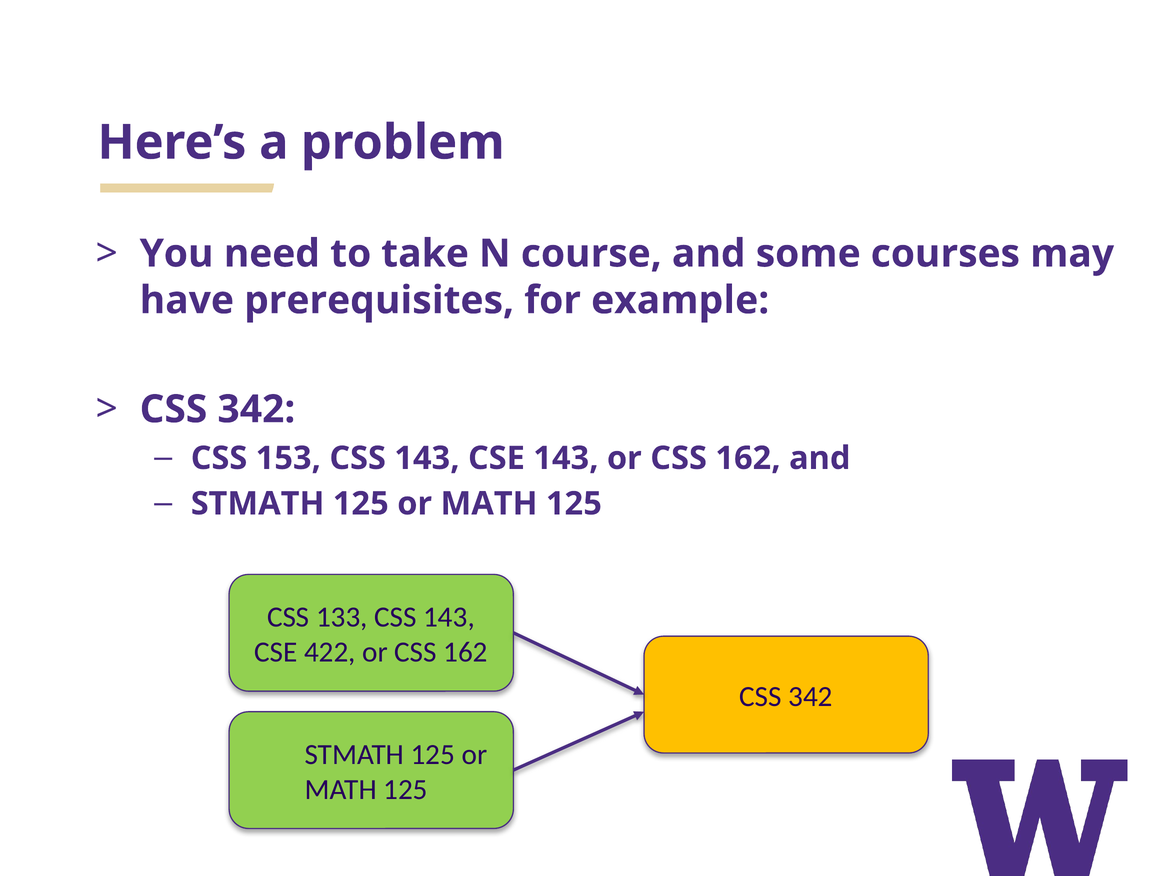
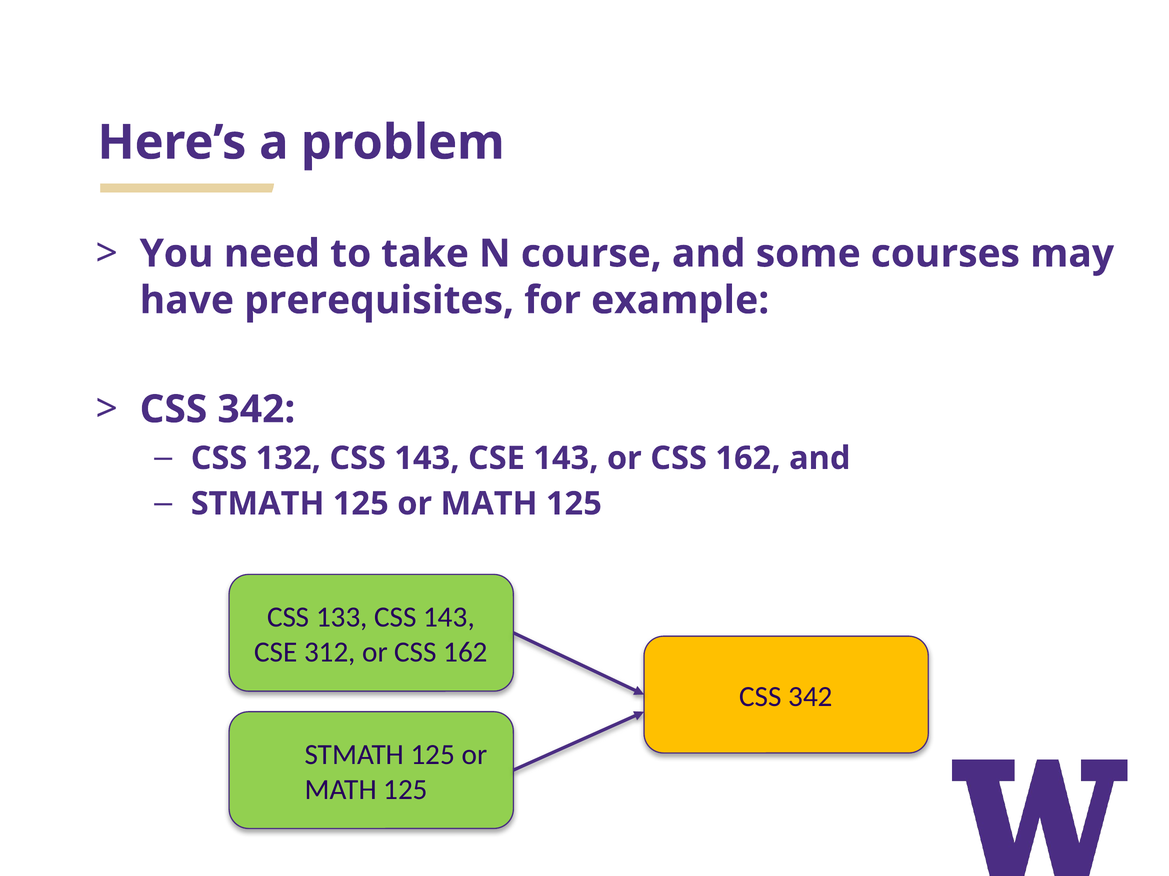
153: 153 -> 132
422: 422 -> 312
